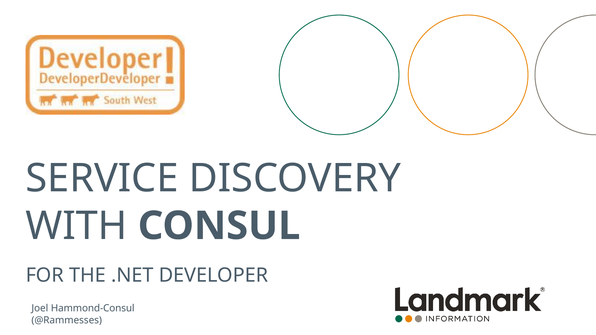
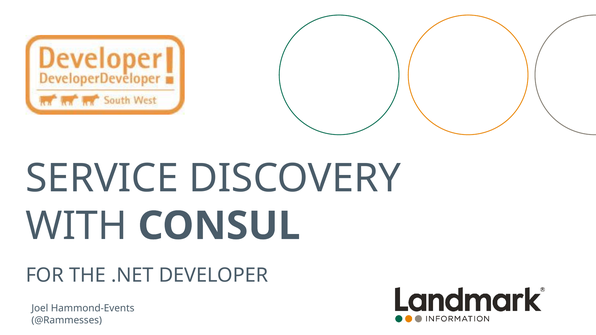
Hammond-Consul: Hammond-Consul -> Hammond-Events
